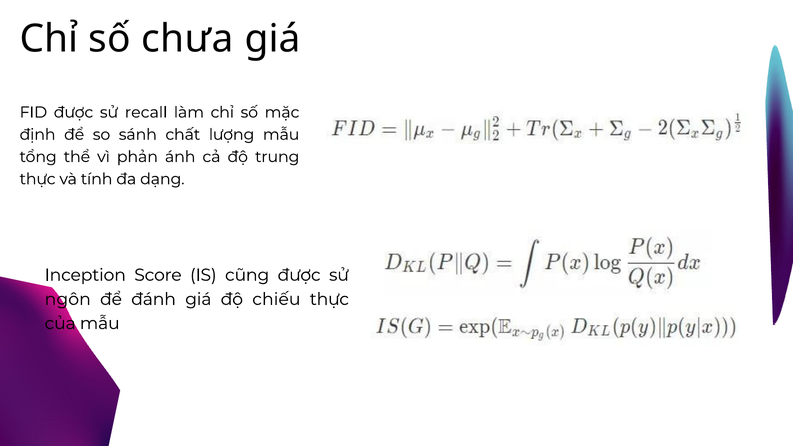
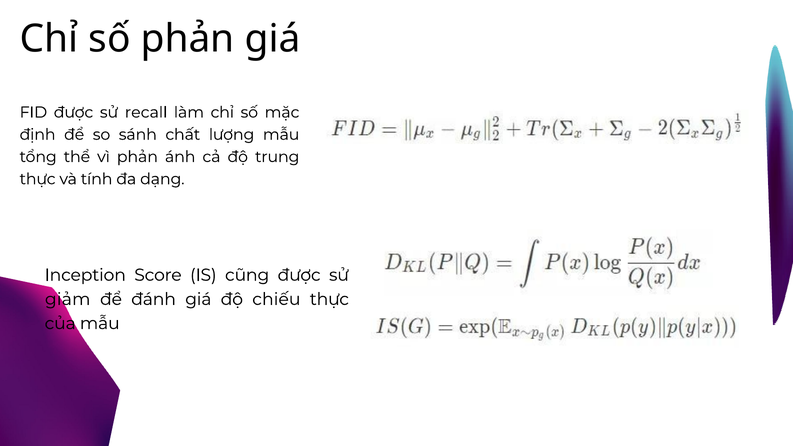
số chưa: chưa -> phản
ngôn: ngôn -> giảm
